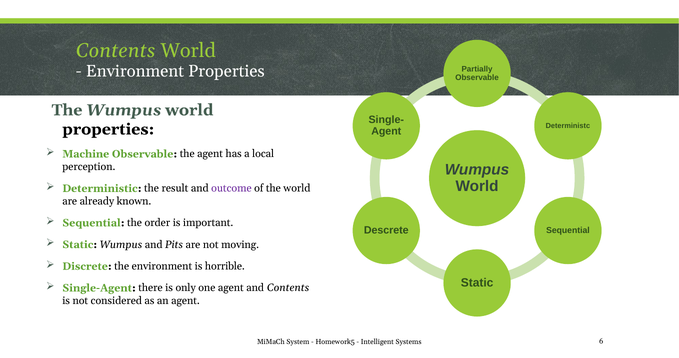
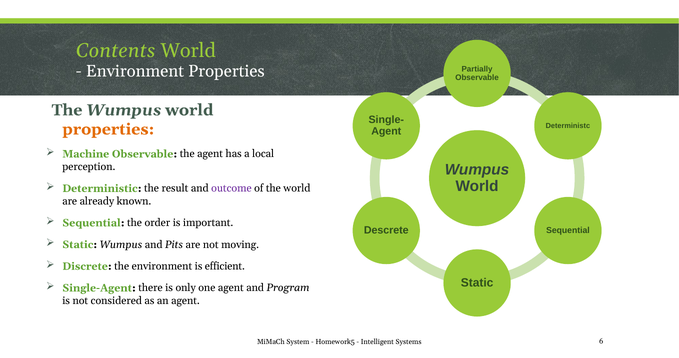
properties at (108, 129) colour: black -> orange
horrible: horrible -> efficient
and Contents: Contents -> Program
